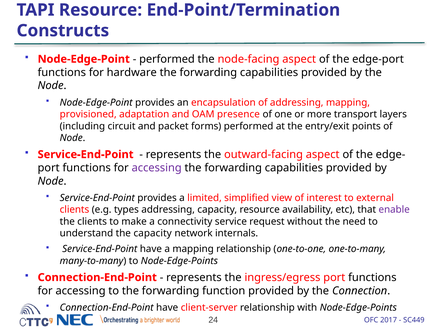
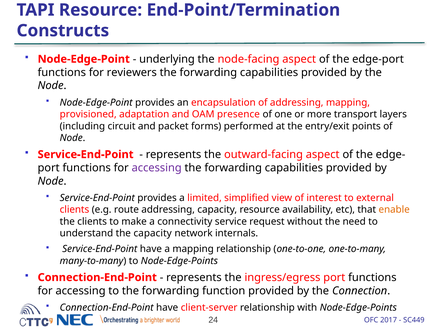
performed at (167, 59): performed -> underlying
hardware: hardware -> reviewers
types: types -> route
enable colour: purple -> orange
